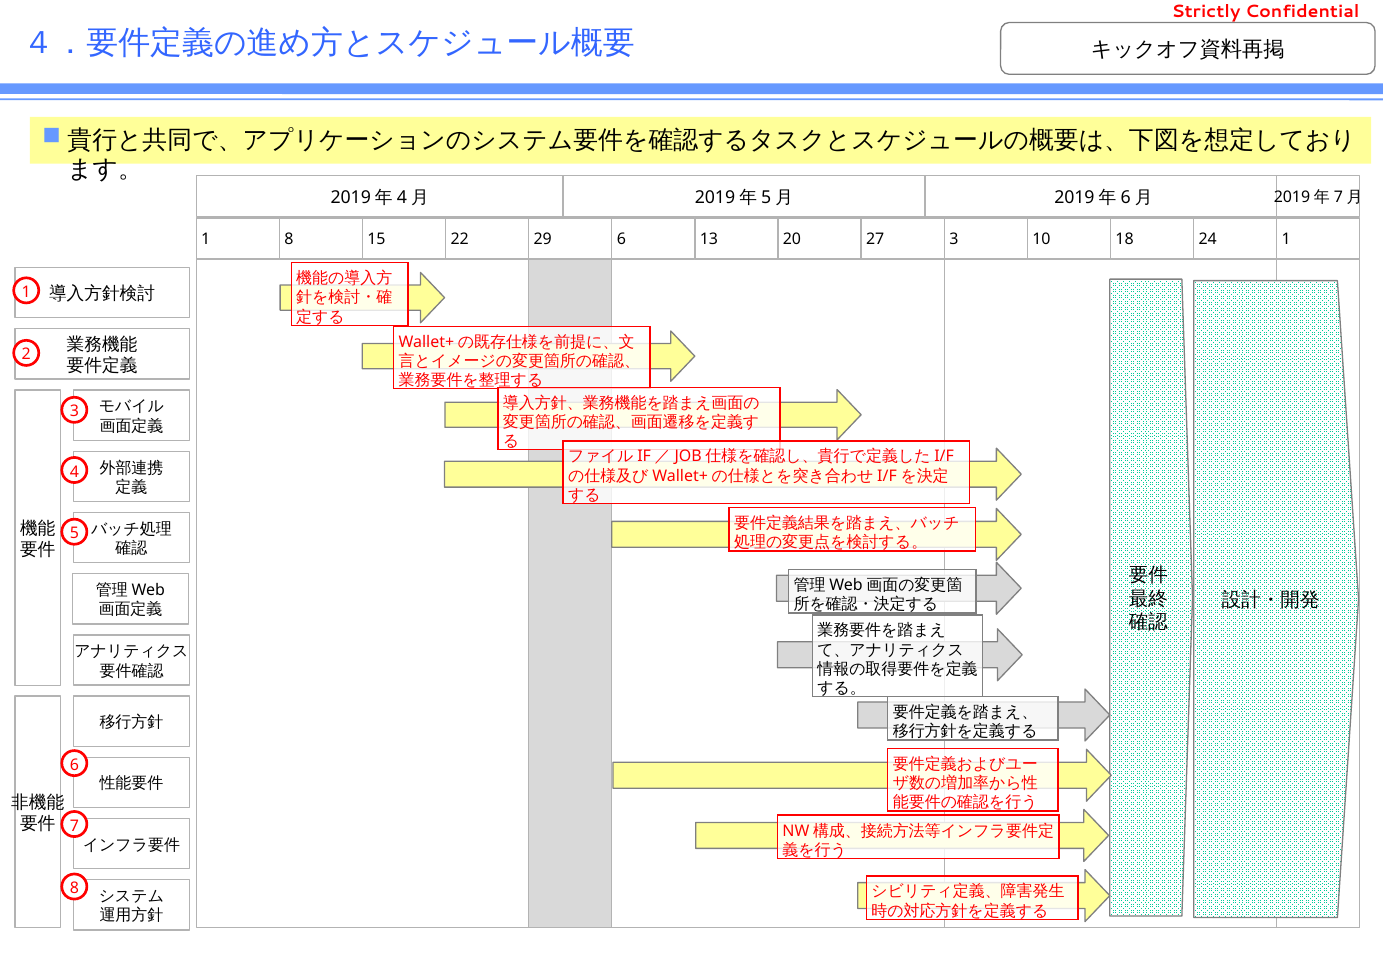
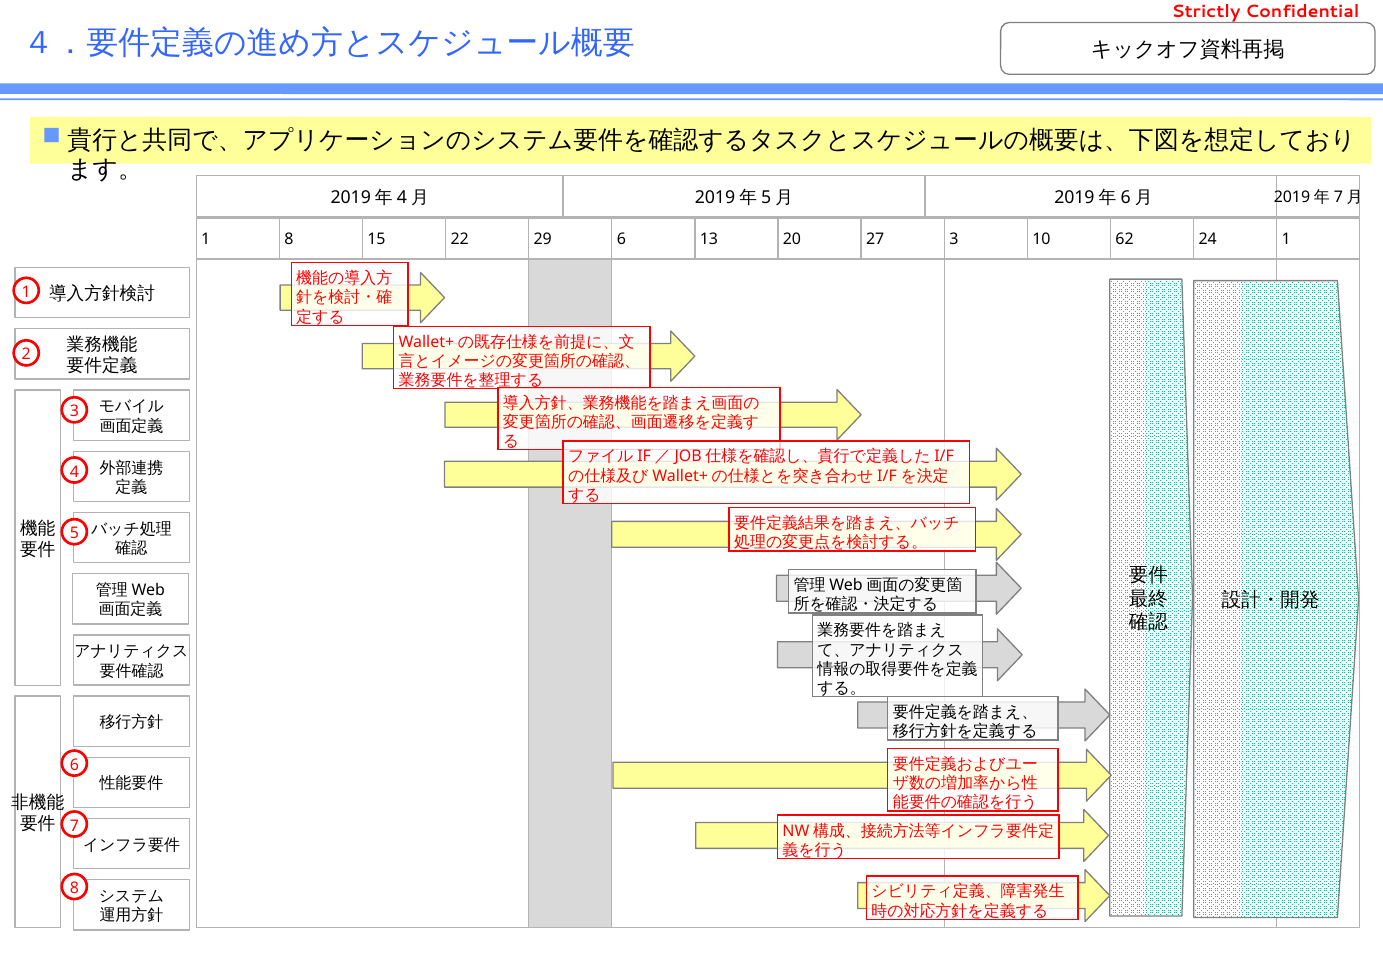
18: 18 -> 62
